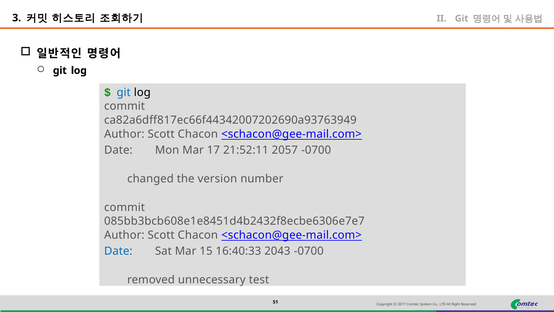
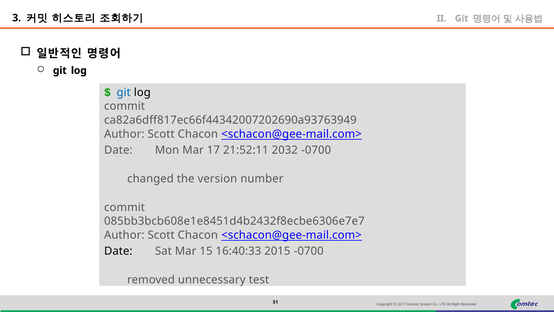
2057: 2057 -> 2032
Date at (118, 251) colour: blue -> black
2043: 2043 -> 2015
